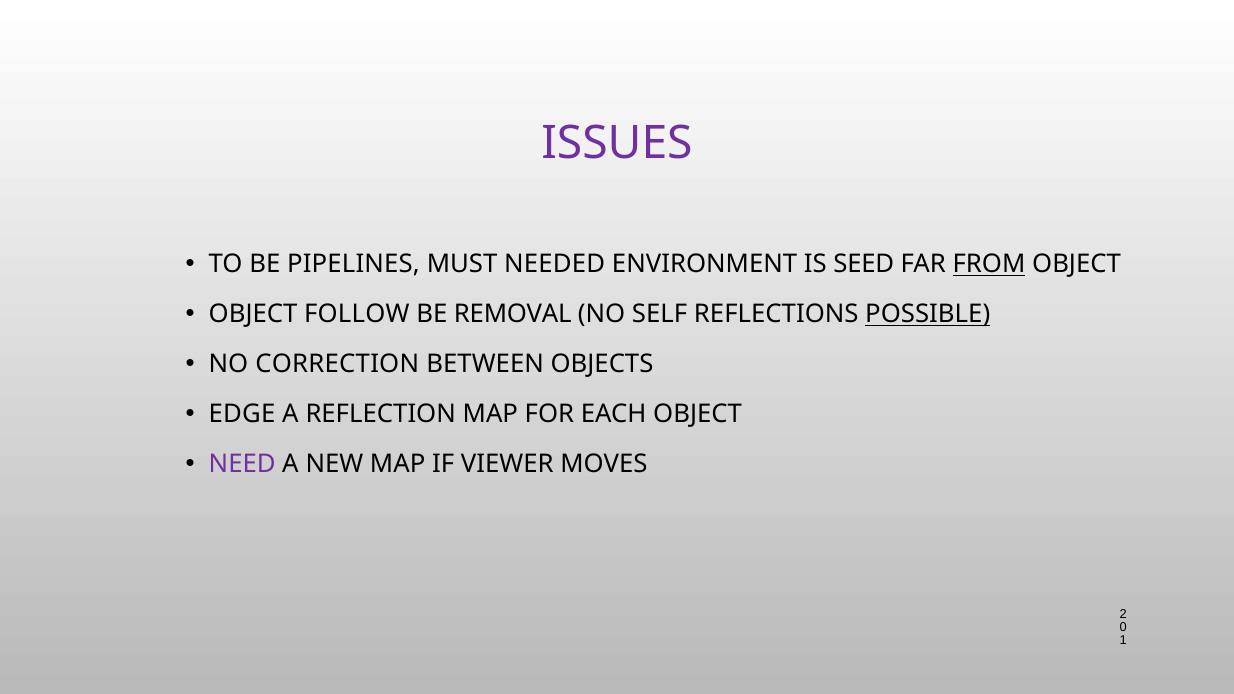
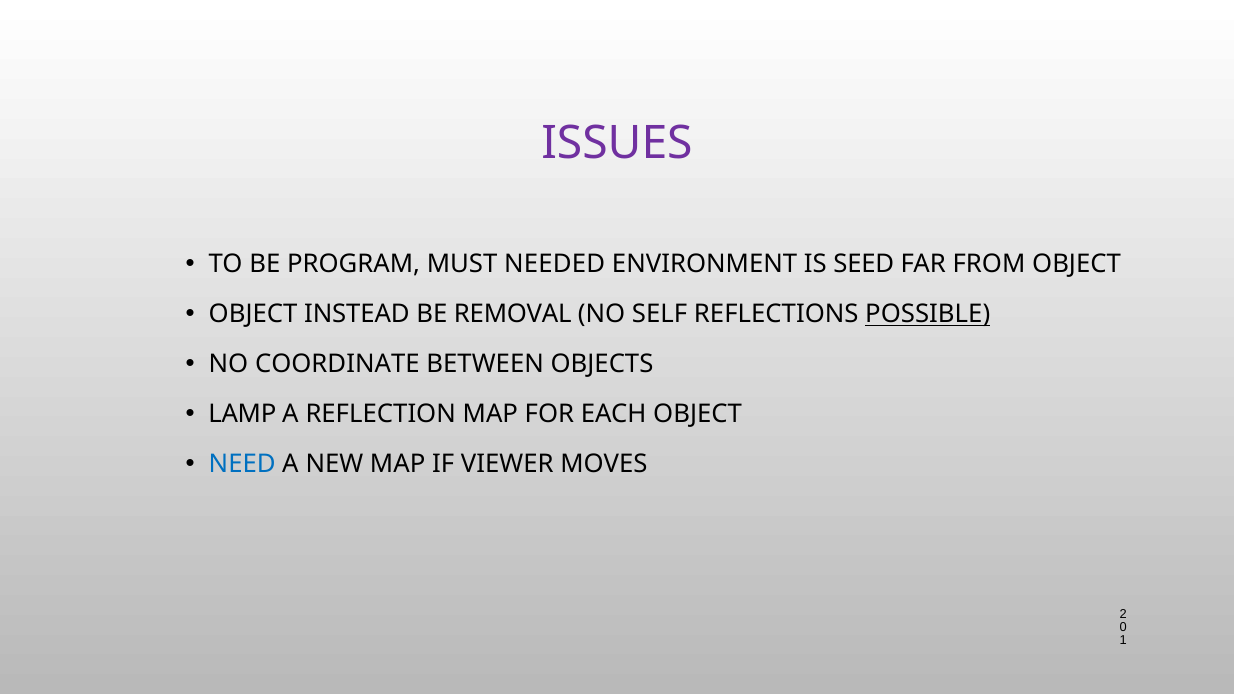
PIPELINES: PIPELINES -> PROGRAM
FROM underline: present -> none
FOLLOW: FOLLOW -> INSTEAD
CORRECTION: CORRECTION -> COORDINATE
EDGE: EDGE -> LAMP
NEED colour: purple -> blue
